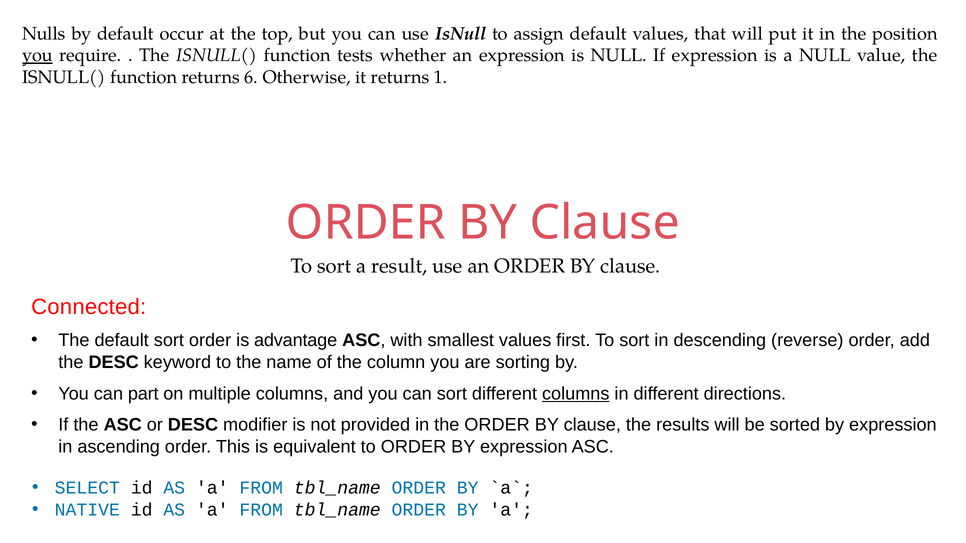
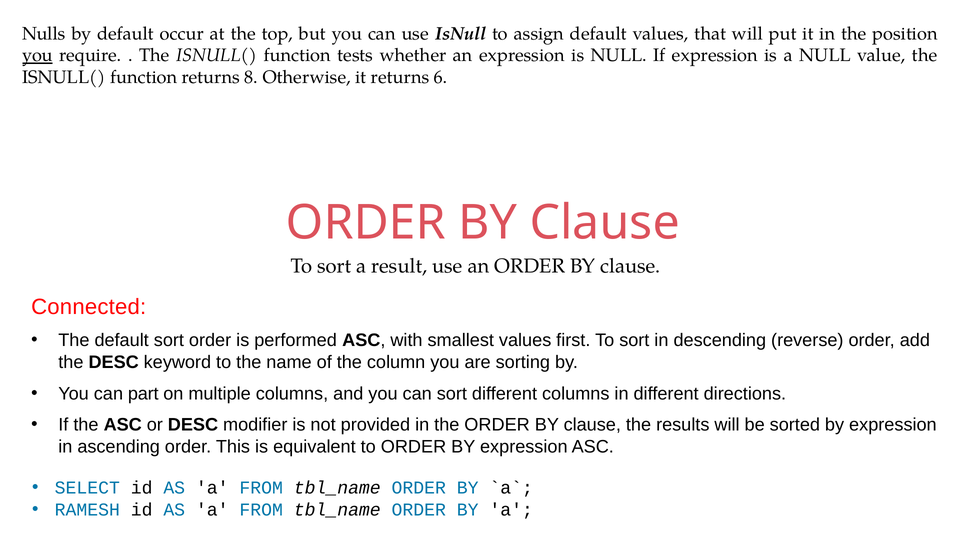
6: 6 -> 8
1: 1 -> 6
advantage: advantage -> performed
columns at (576, 394) underline: present -> none
NATIVE: NATIVE -> RAMESH
